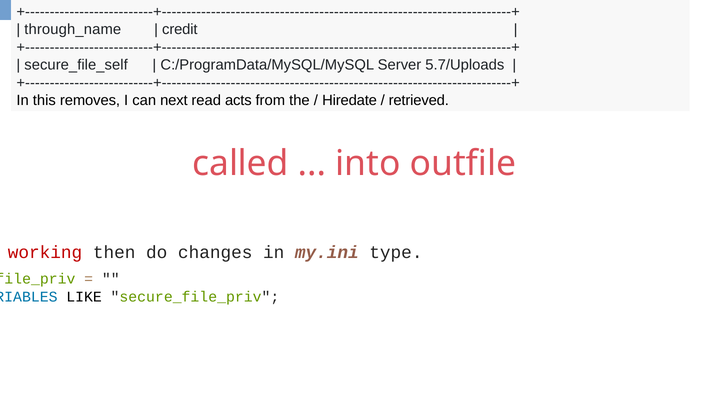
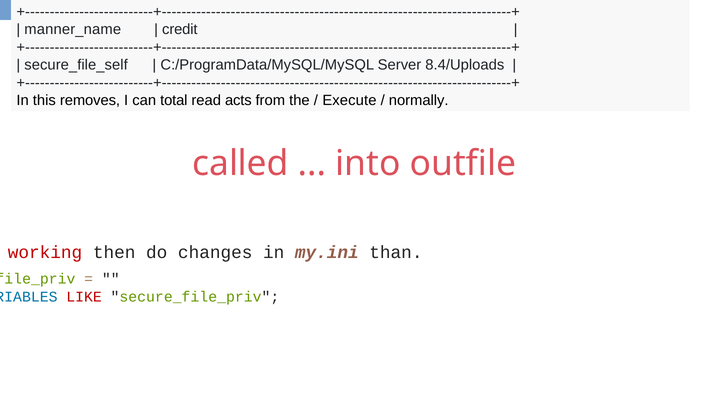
through_name: through_name -> manner_name
5.7/Uploads: 5.7/Uploads -> 8.4/Uploads
next: next -> total
Hiredate: Hiredate -> Execute
retrieved: retrieved -> normally
type: type -> than
LIKE colour: black -> red
